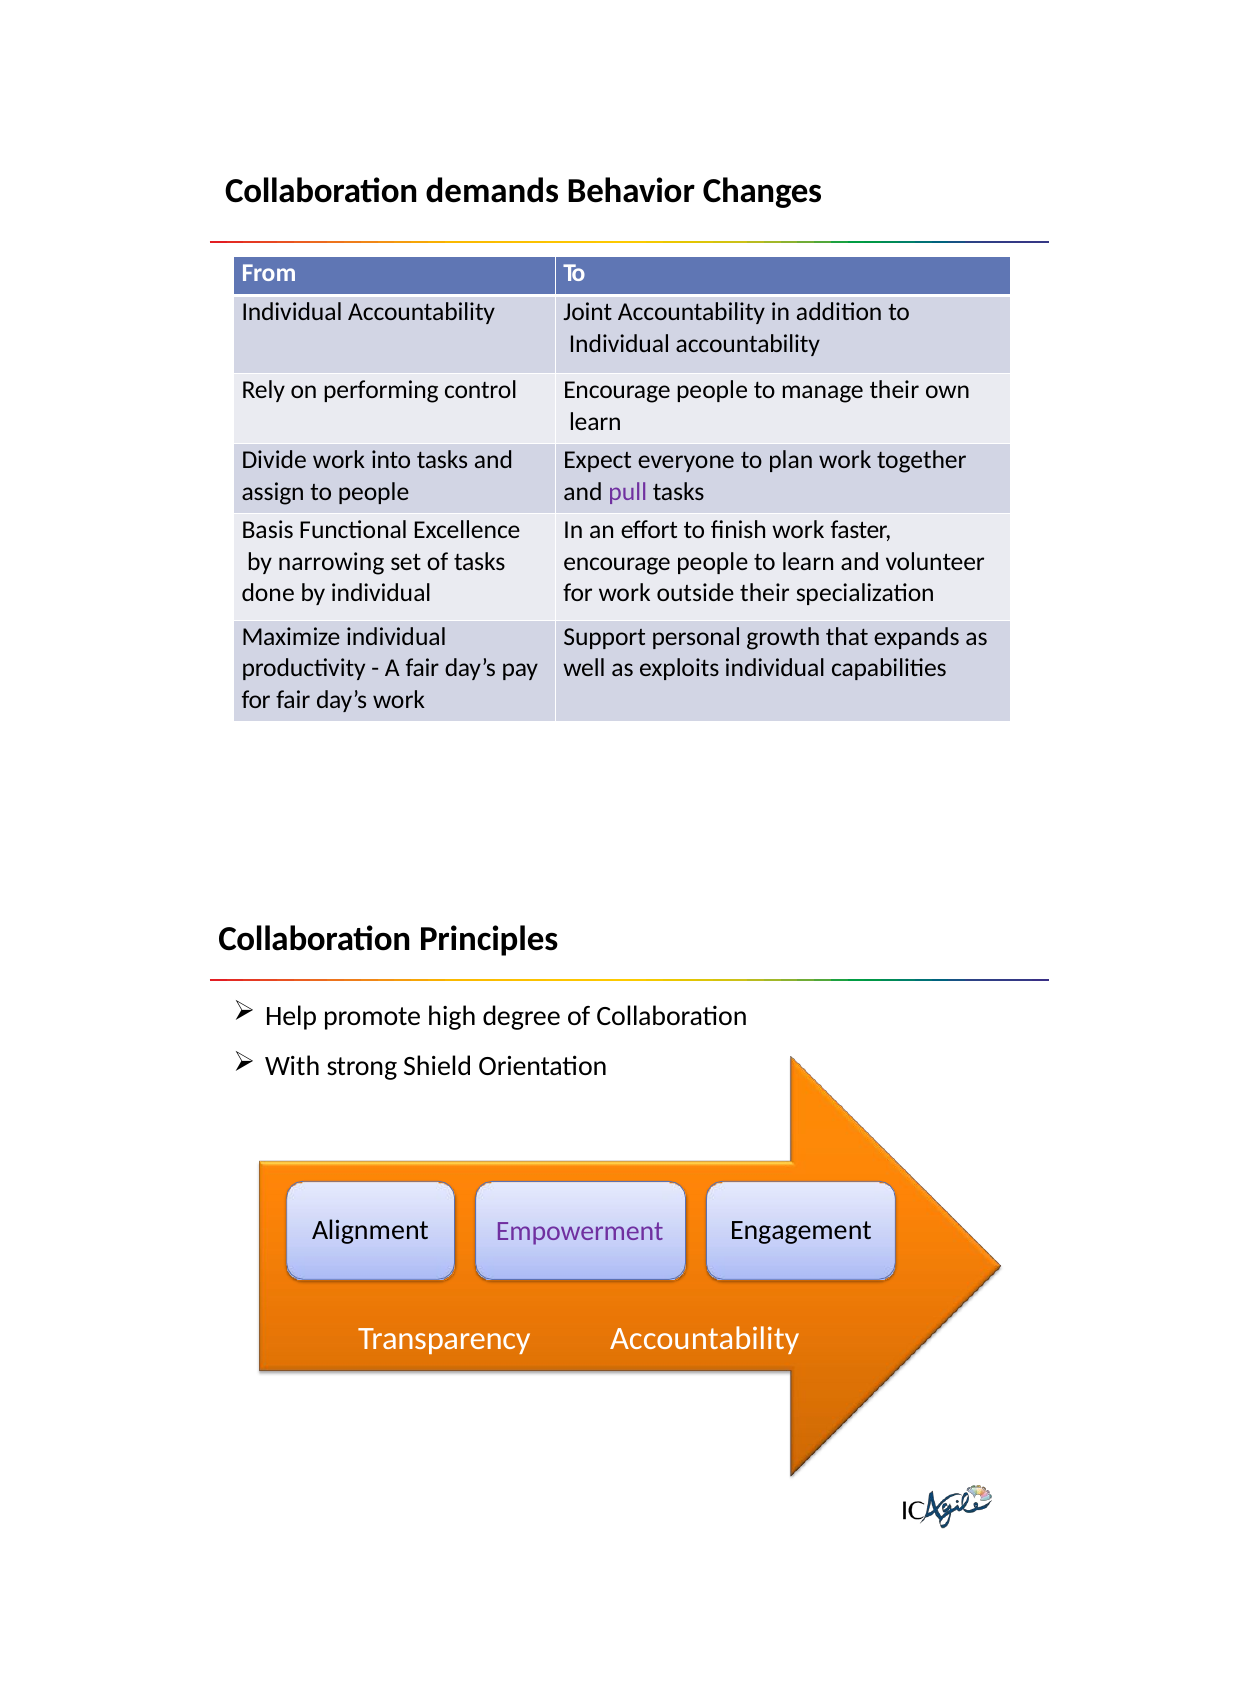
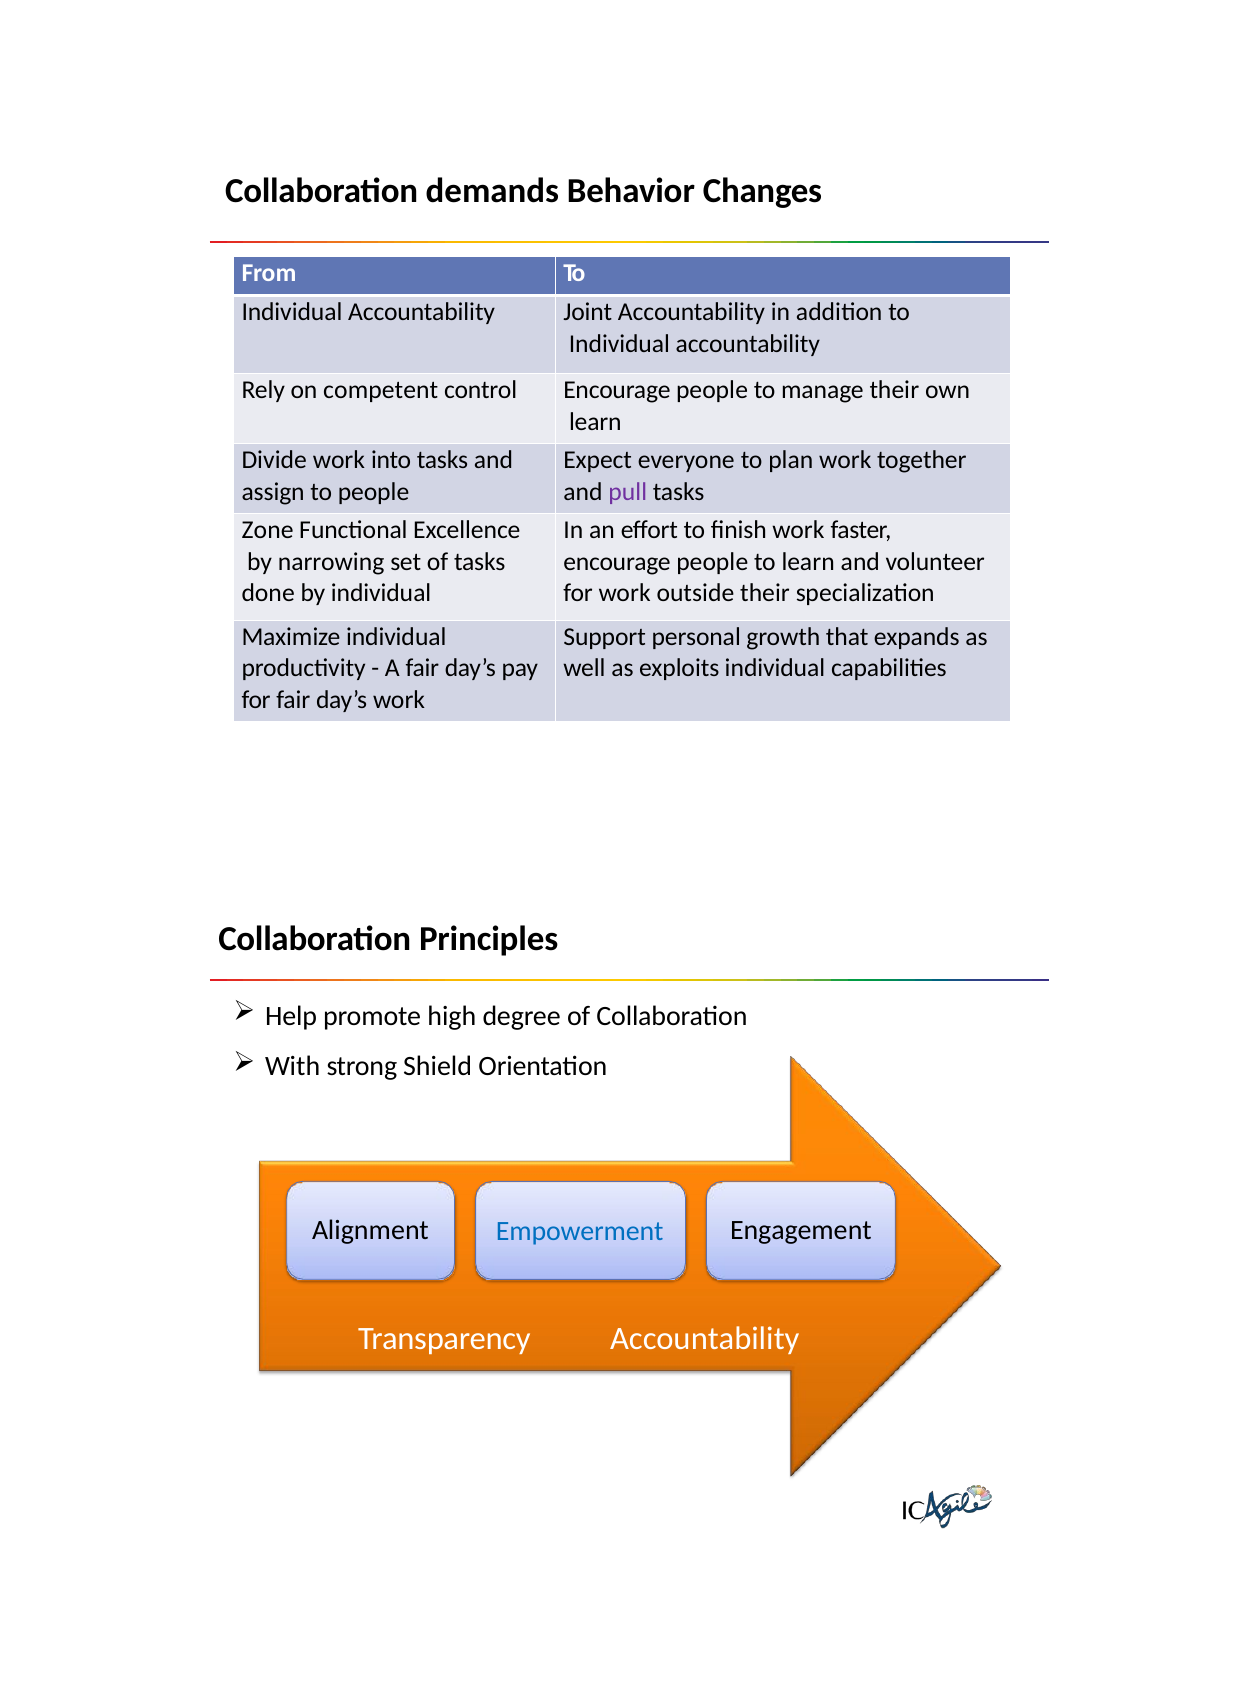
performing: performing -> competent
Basis: Basis -> Zone
Empowerment colour: purple -> blue
